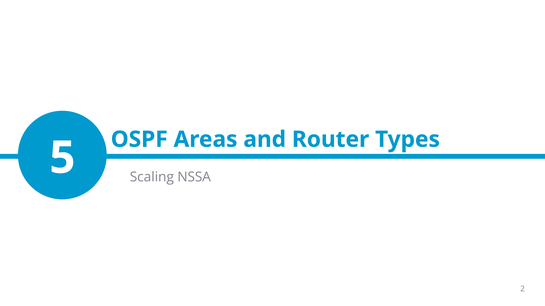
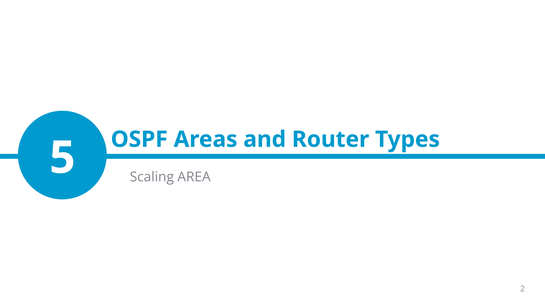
NSSA: NSSA -> AREA
